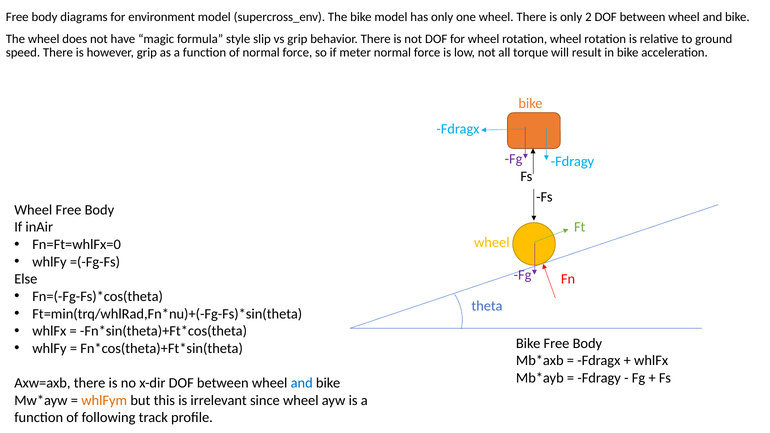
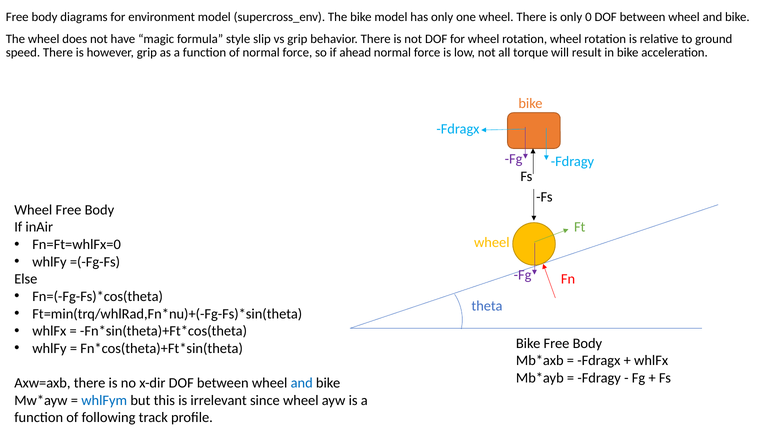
2: 2 -> 0
meter: meter -> ahead
whlFym colour: orange -> blue
